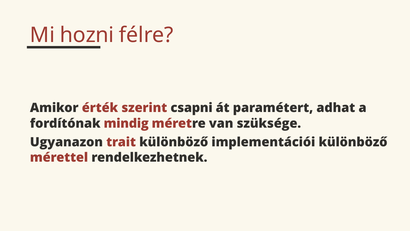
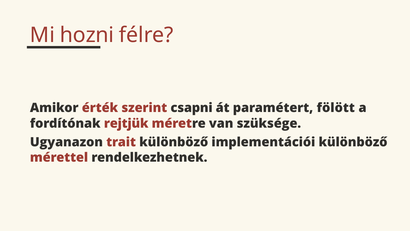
adhat: adhat -> fölött
mindig: mindig -> rejtjük
